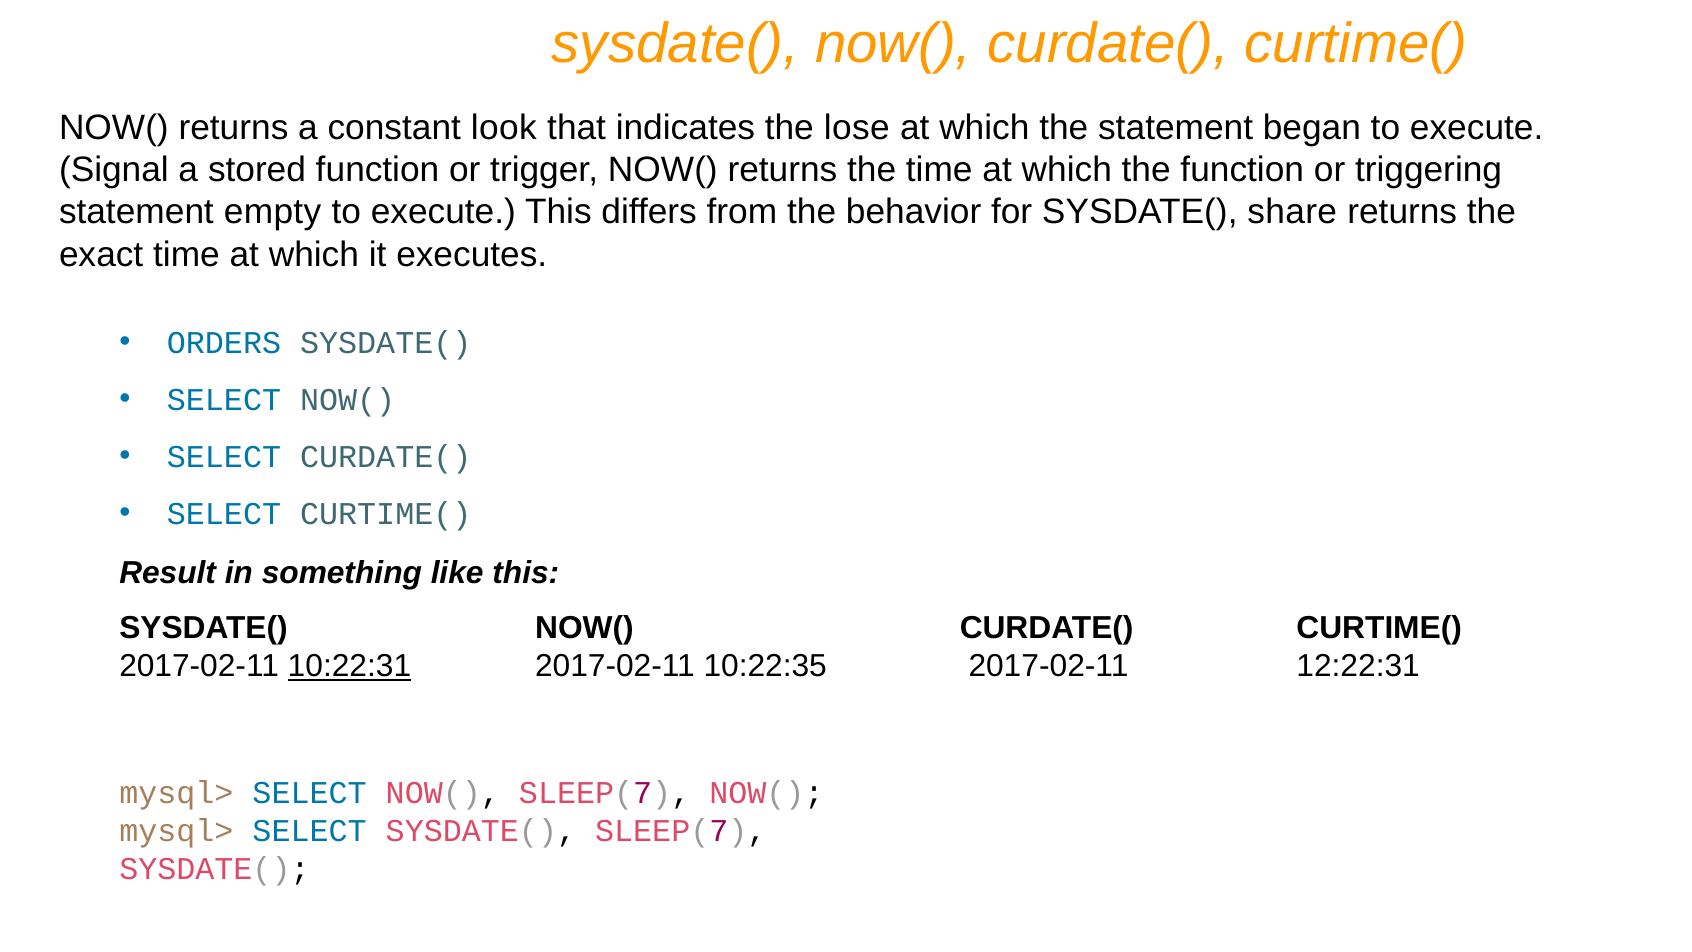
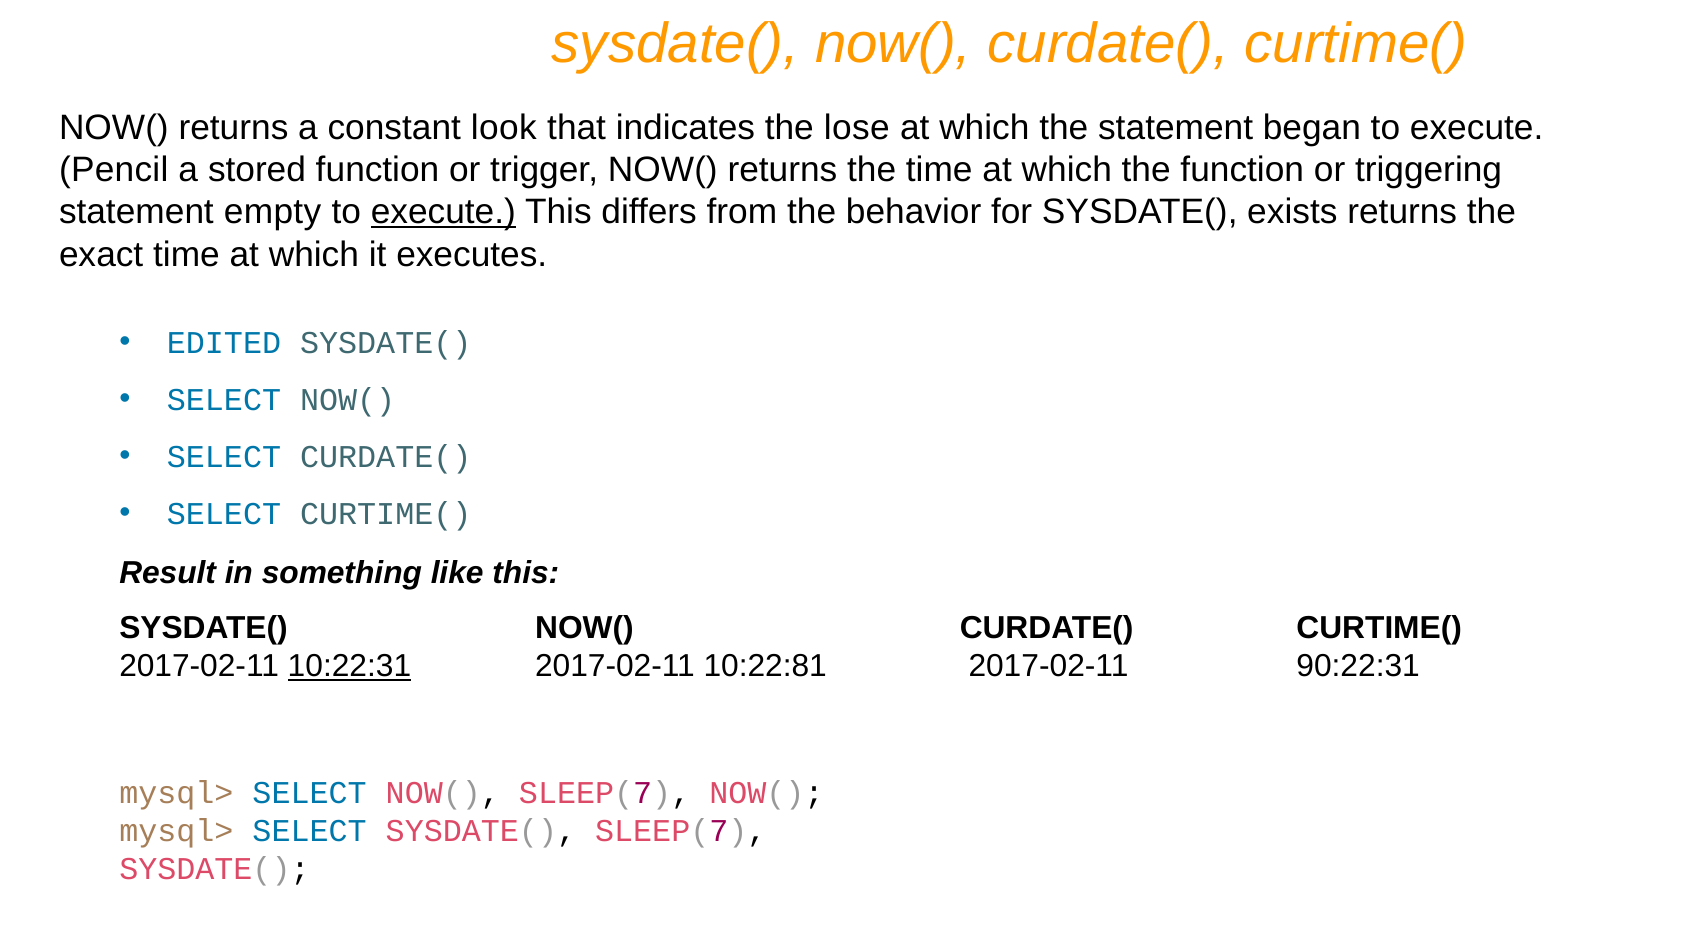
Signal: Signal -> Pencil
execute at (443, 212) underline: none -> present
share: share -> exists
ORDERS: ORDERS -> EDITED
10:22:35: 10:22:35 -> 10:22:81
12:22:31: 12:22:31 -> 90:22:31
